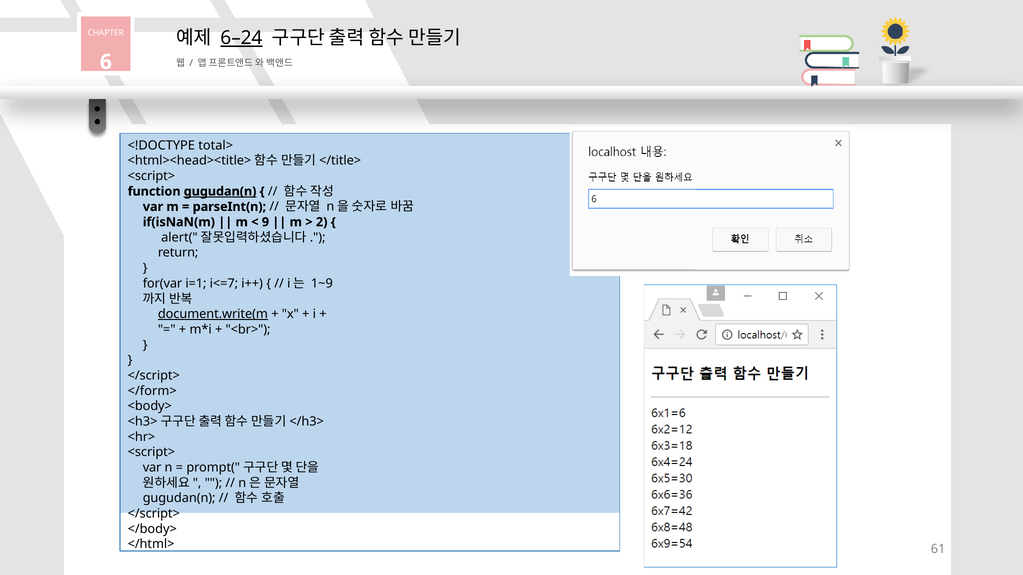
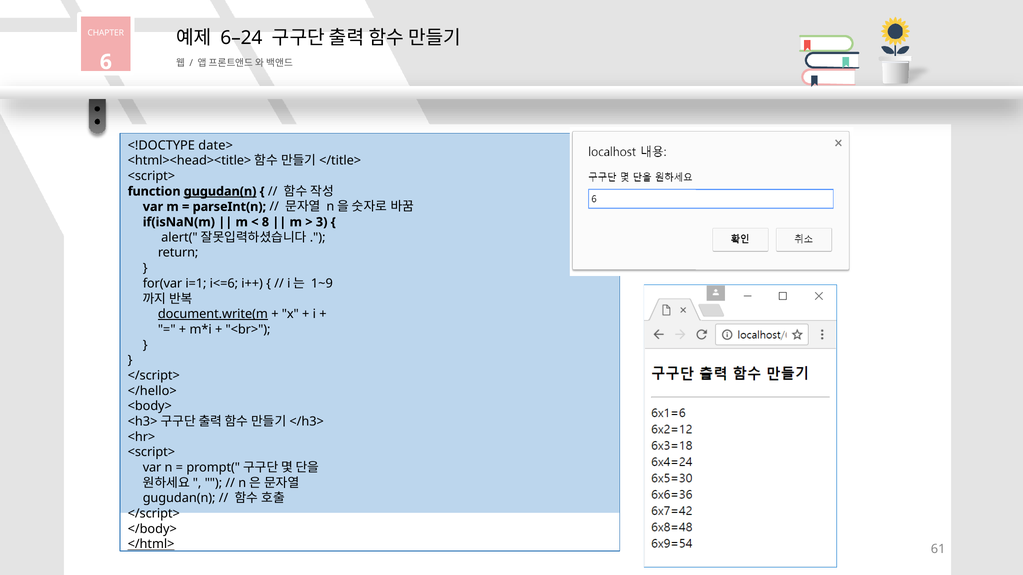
6–24 underline: present -> none
total>: total> -> date>
9: 9 -> 8
2: 2 -> 3
i<=7: i<=7 -> i<=6
</form>: </form> -> </hello>
</html> underline: none -> present
